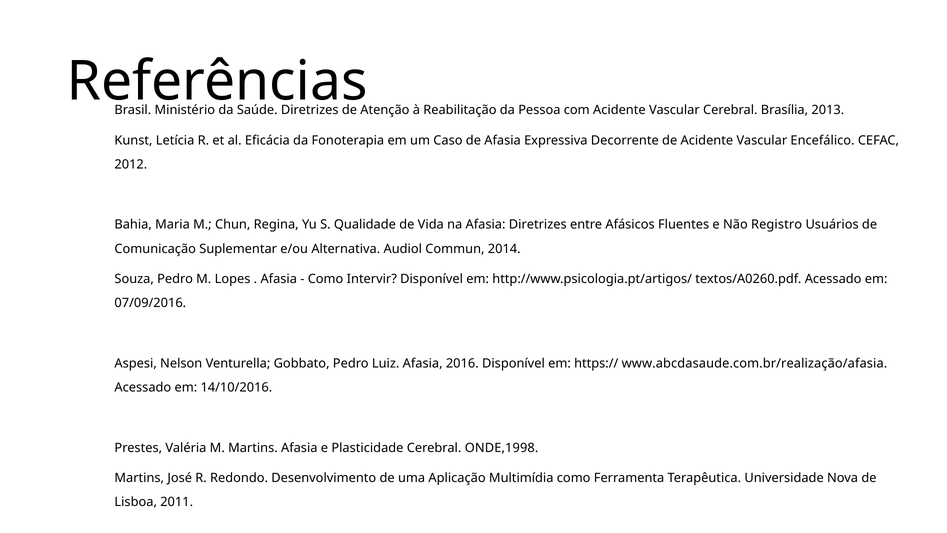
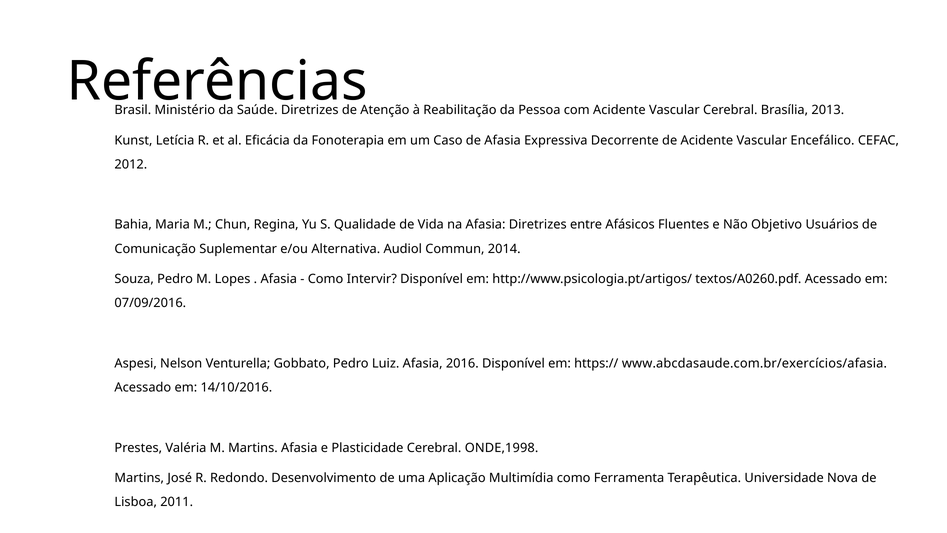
Registro: Registro -> Objetivo
www.abcdasaude.com.br/realização/afasia: www.abcdasaude.com.br/realização/afasia -> www.abcdasaude.com.br/exercícios/afasia
